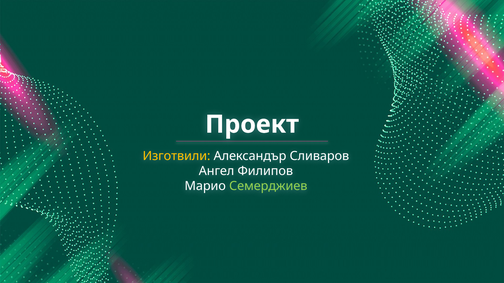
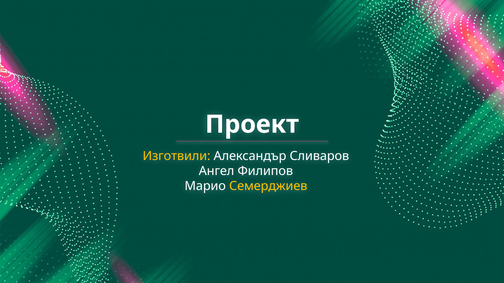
Семерджиев colour: light green -> yellow
